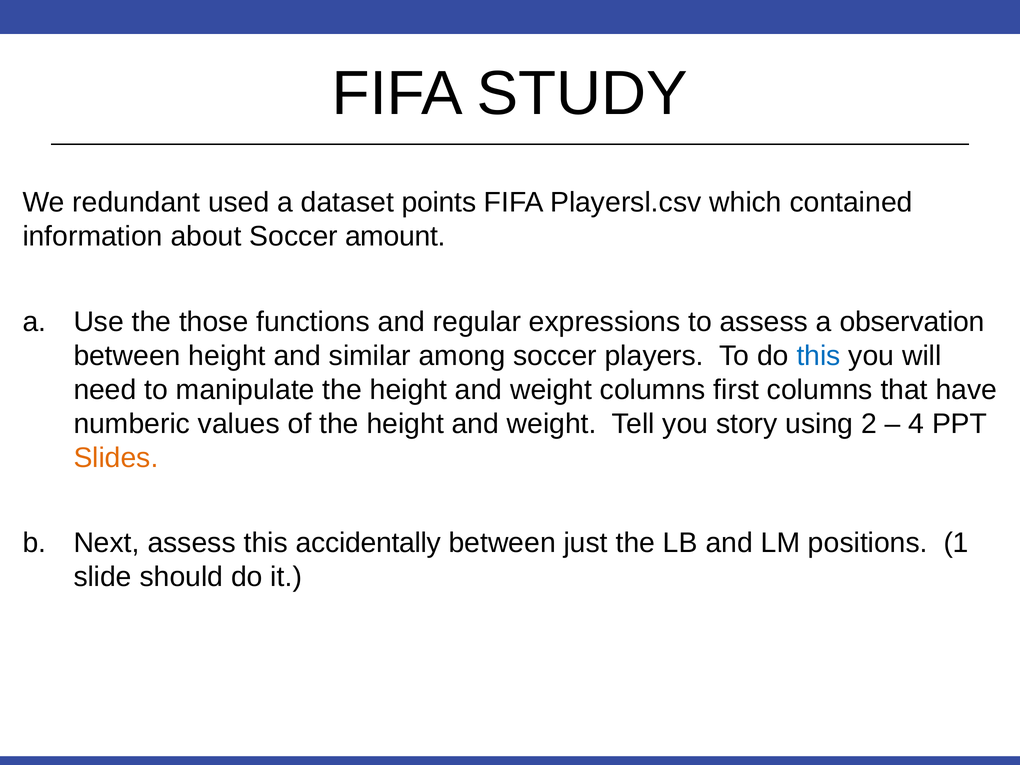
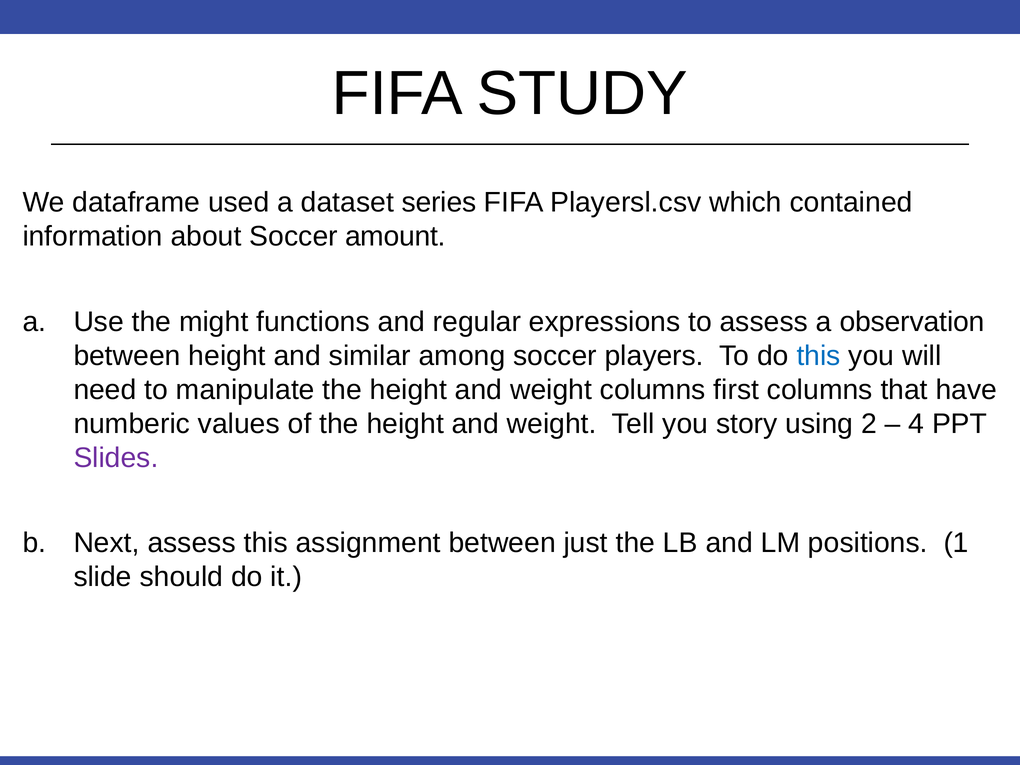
redundant: redundant -> dataframe
points: points -> series
those: those -> might
Slides colour: orange -> purple
accidentally: accidentally -> assignment
